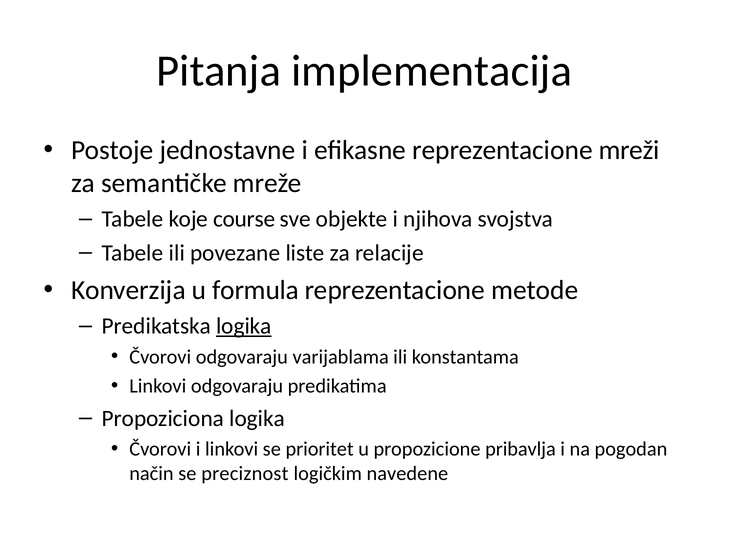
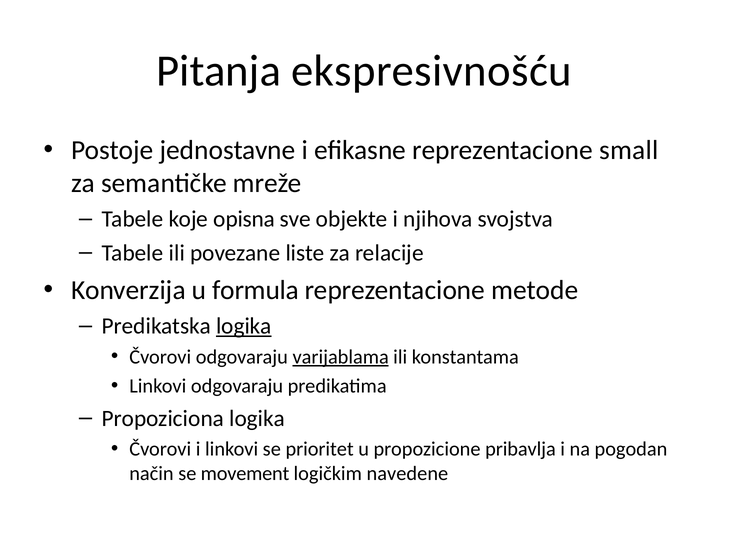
implementacija: implementacija -> ekspresivnošću
mreži: mreži -> small
course: course -> opisna
varijablama underline: none -> present
preciznost: preciznost -> movement
